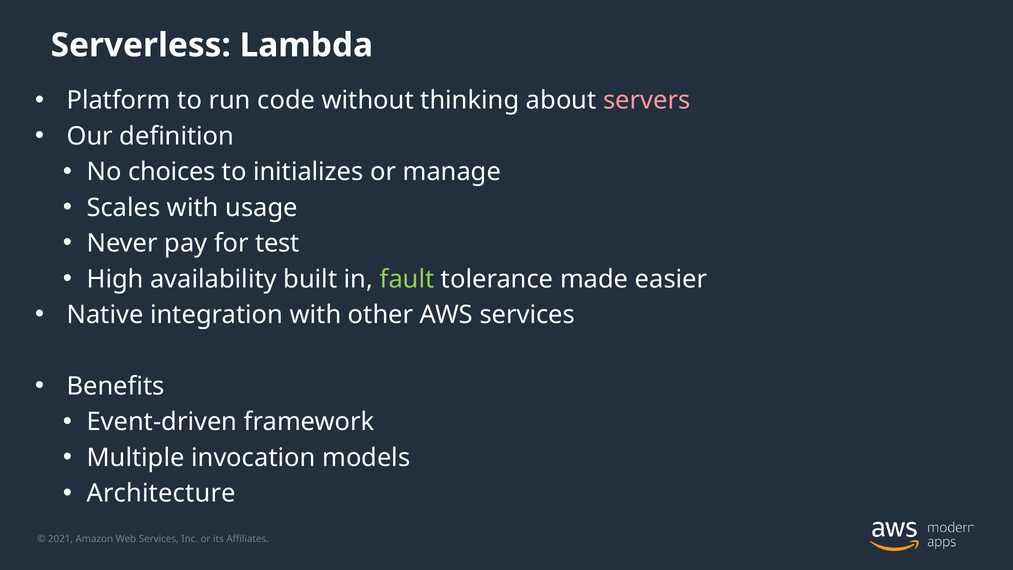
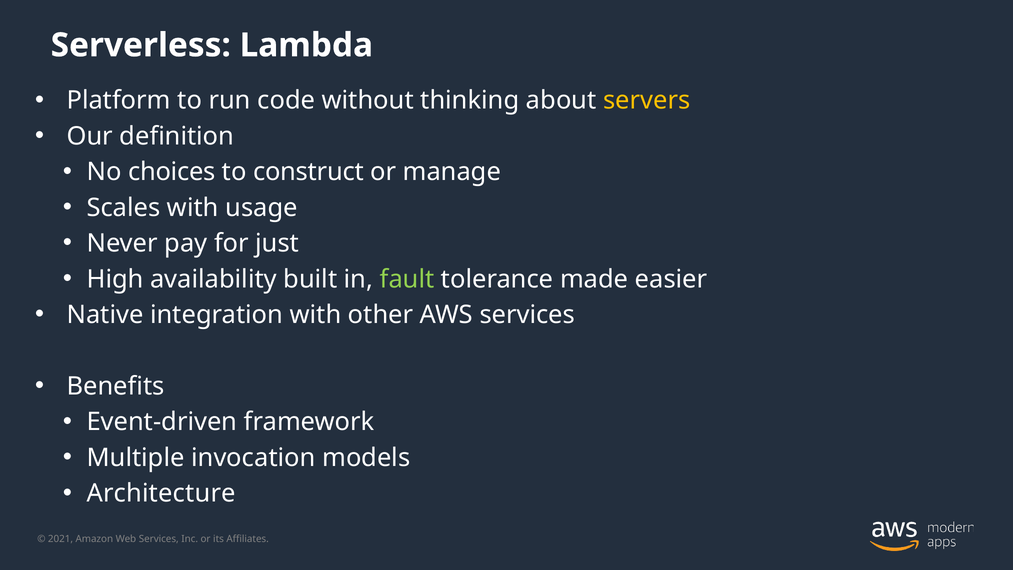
servers colour: pink -> yellow
initializes: initializes -> construct
test: test -> just
